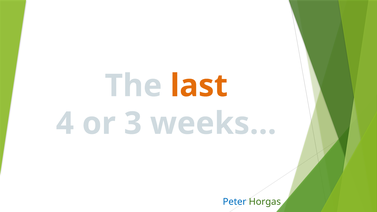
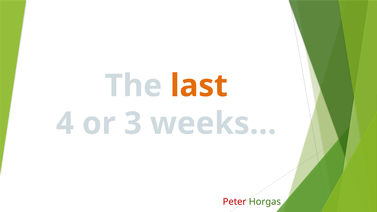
Peter colour: blue -> red
